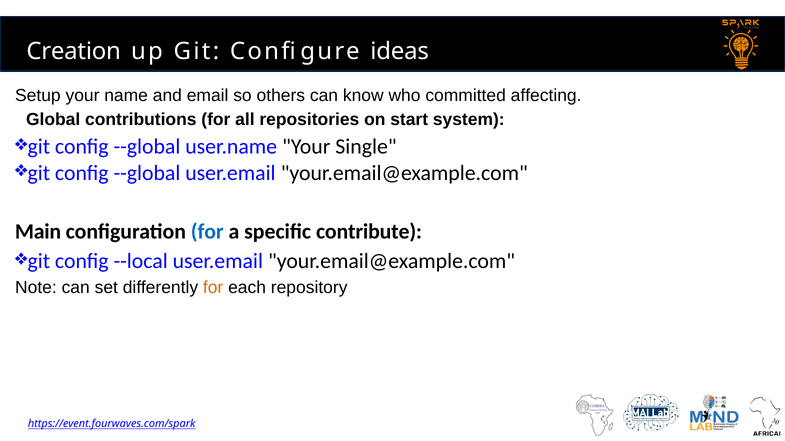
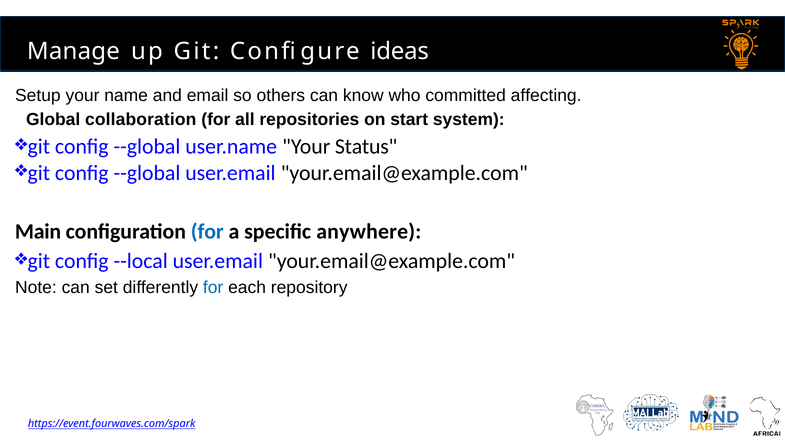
Creation: Creation -> Manage
contributions: contributions -> collaboration
Single: Single -> Status
contribute: contribute -> anywhere
for at (213, 288) colour: orange -> blue
